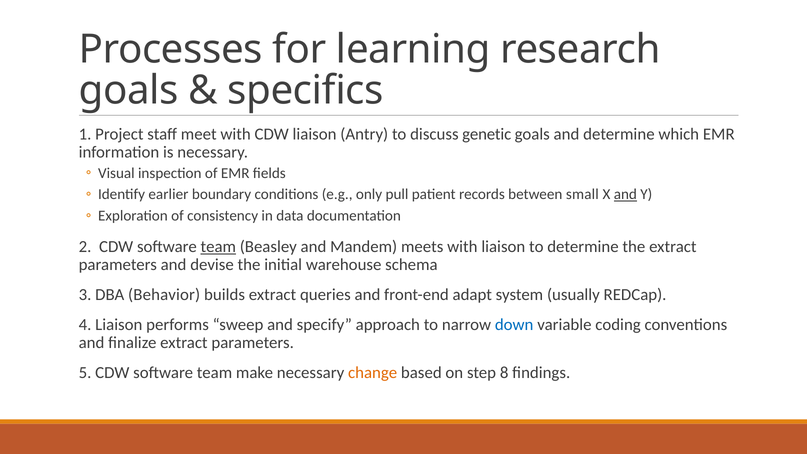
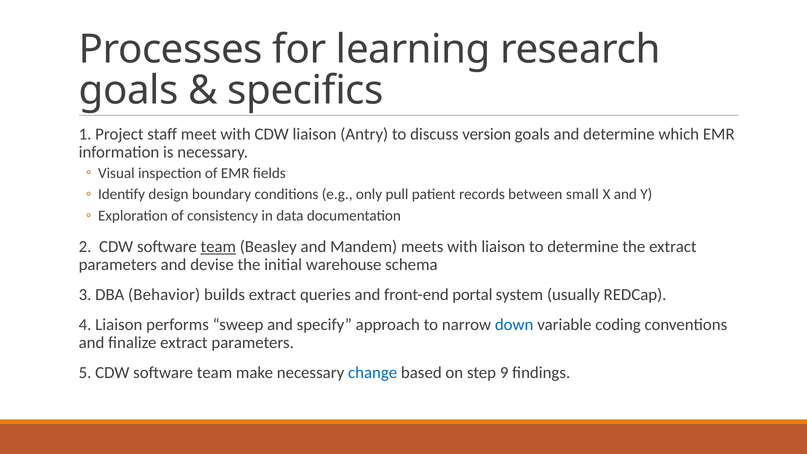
genetic: genetic -> version
earlier: earlier -> design
and at (625, 194) underline: present -> none
adapt: adapt -> portal
change colour: orange -> blue
8: 8 -> 9
